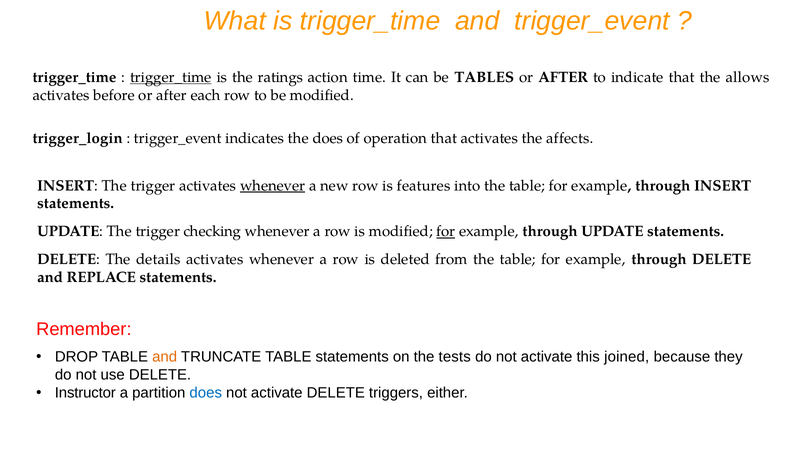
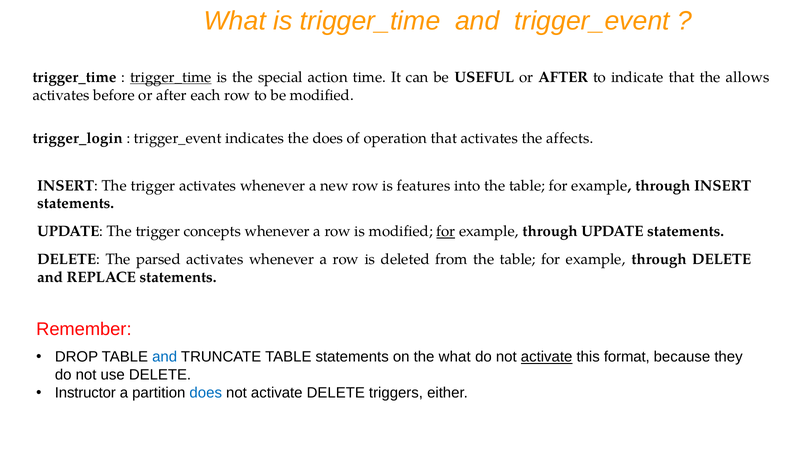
ratings: ratings -> special
TABLES: TABLES -> USEFUL
whenever at (273, 186) underline: present -> none
checking: checking -> concepts
details: details -> parsed
and at (165, 357) colour: orange -> blue
the tests: tests -> what
activate at (547, 357) underline: none -> present
joined: joined -> format
